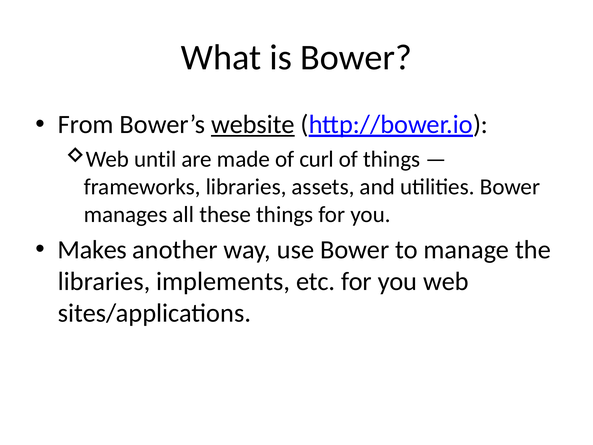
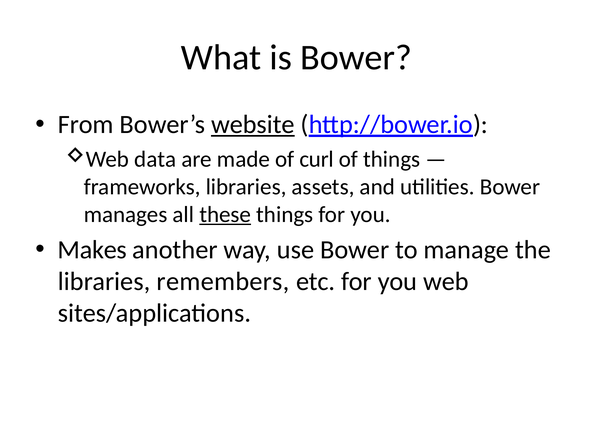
until: until -> data
these underline: none -> present
implements: implements -> remembers
